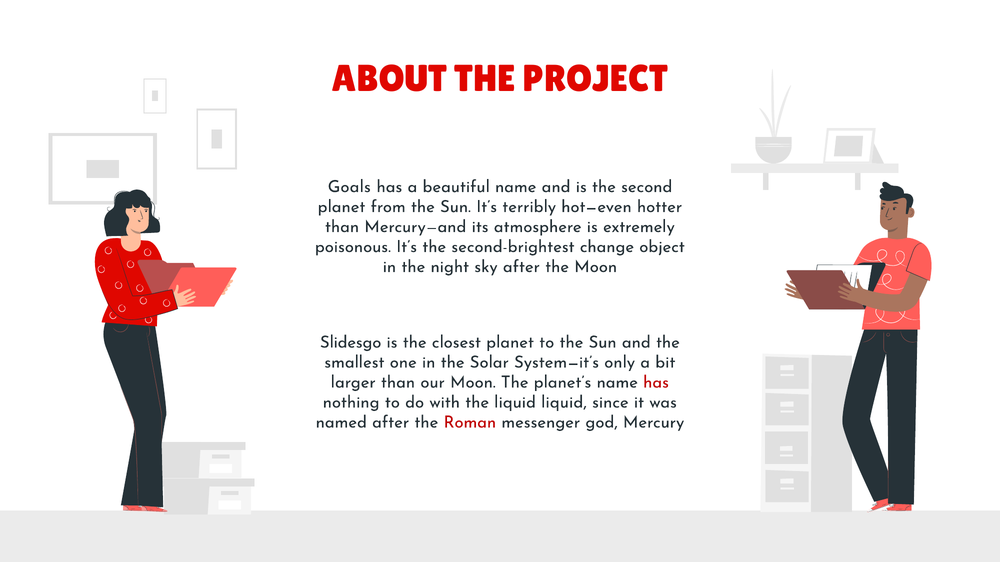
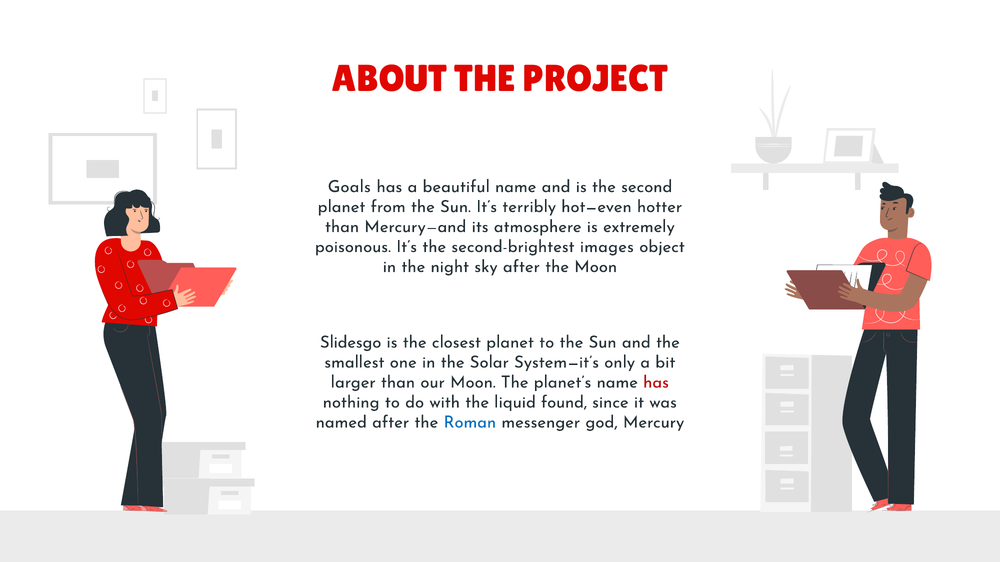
change: change -> images
liquid liquid: liquid -> found
Roman colour: red -> blue
